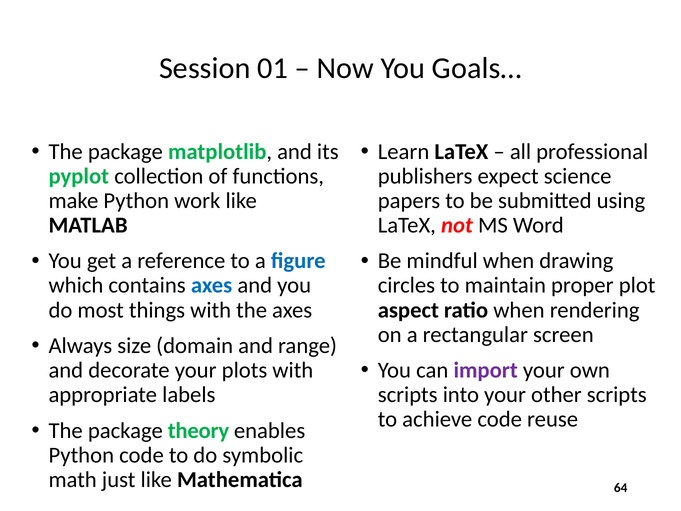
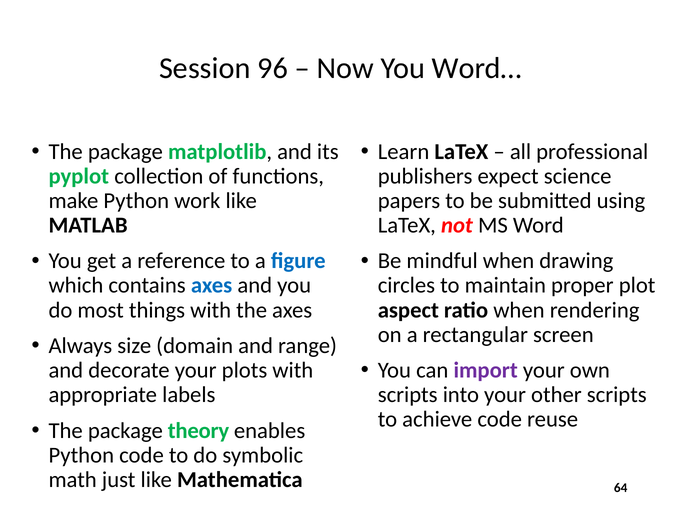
01: 01 -> 96
Goals…: Goals… -> Word…
